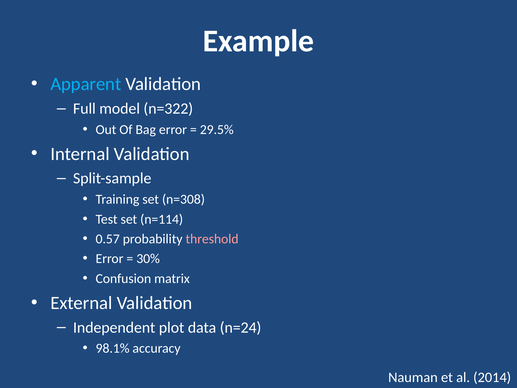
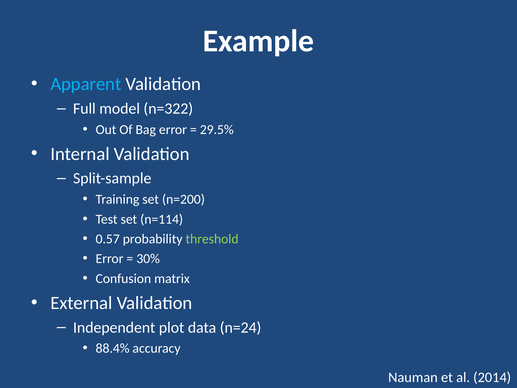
n=308: n=308 -> n=200
threshold colour: pink -> light green
98.1%: 98.1% -> 88.4%
